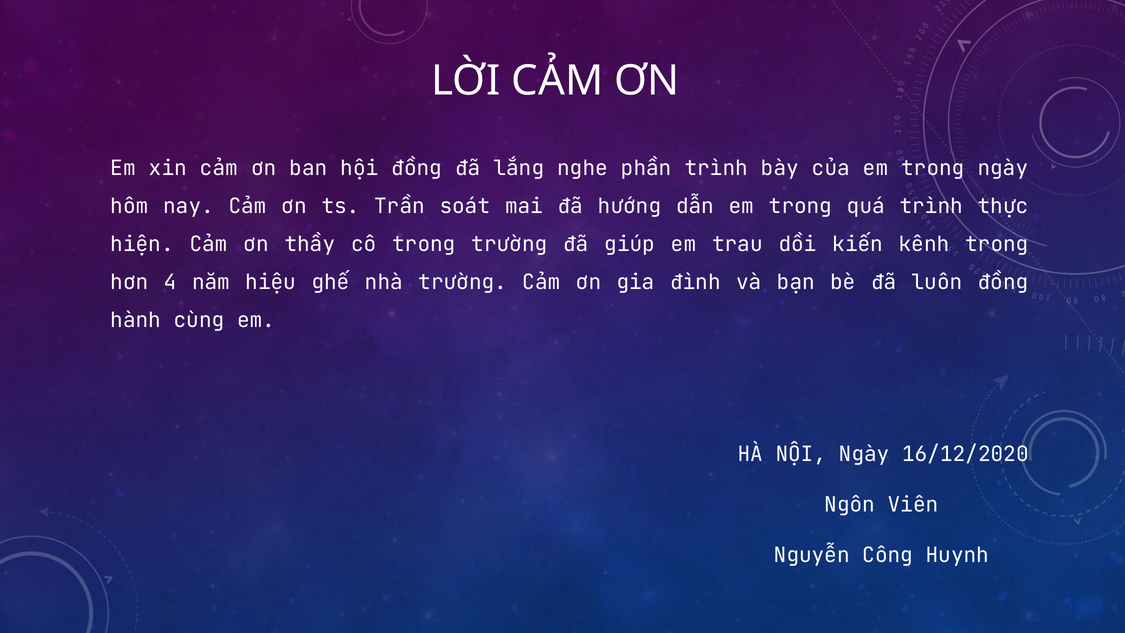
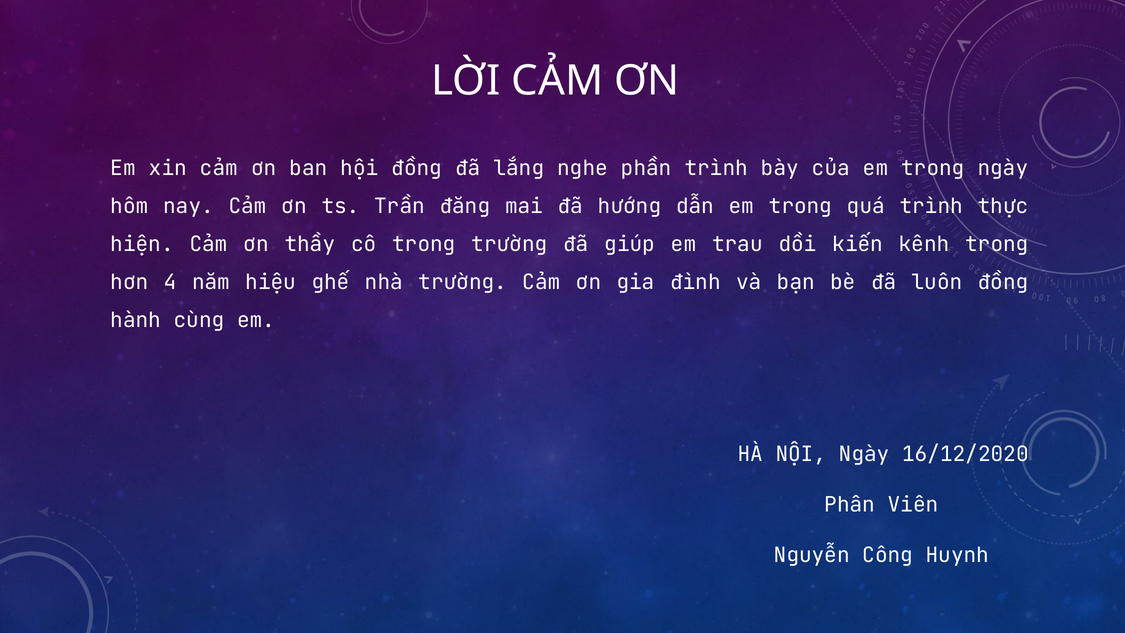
soát: soát -> đăng
Ngôn: Ngôn -> Phân
